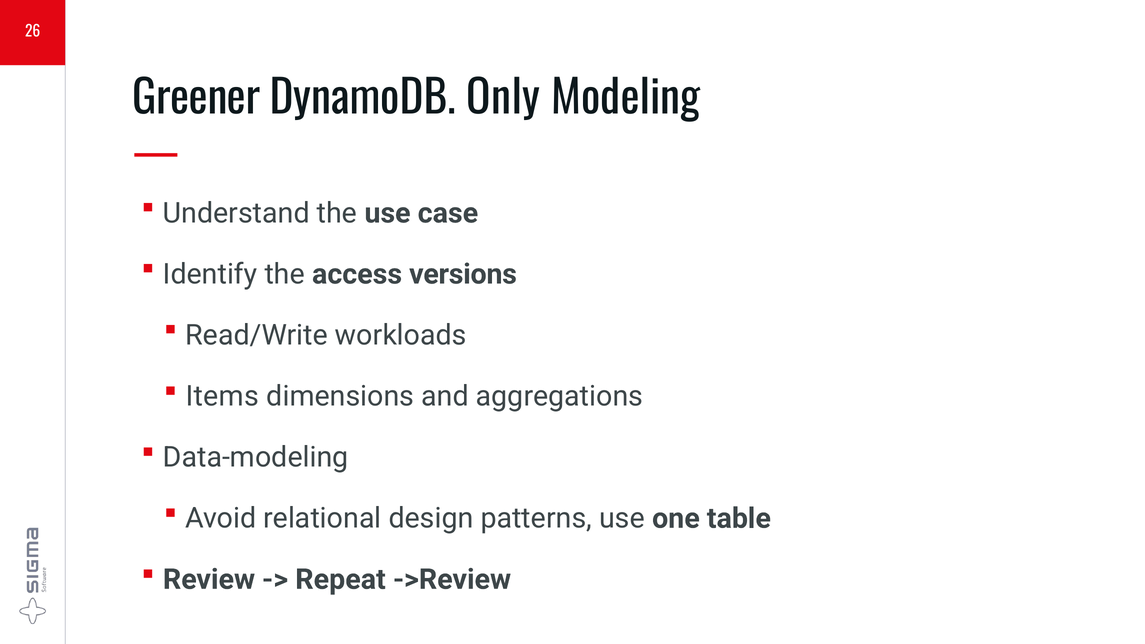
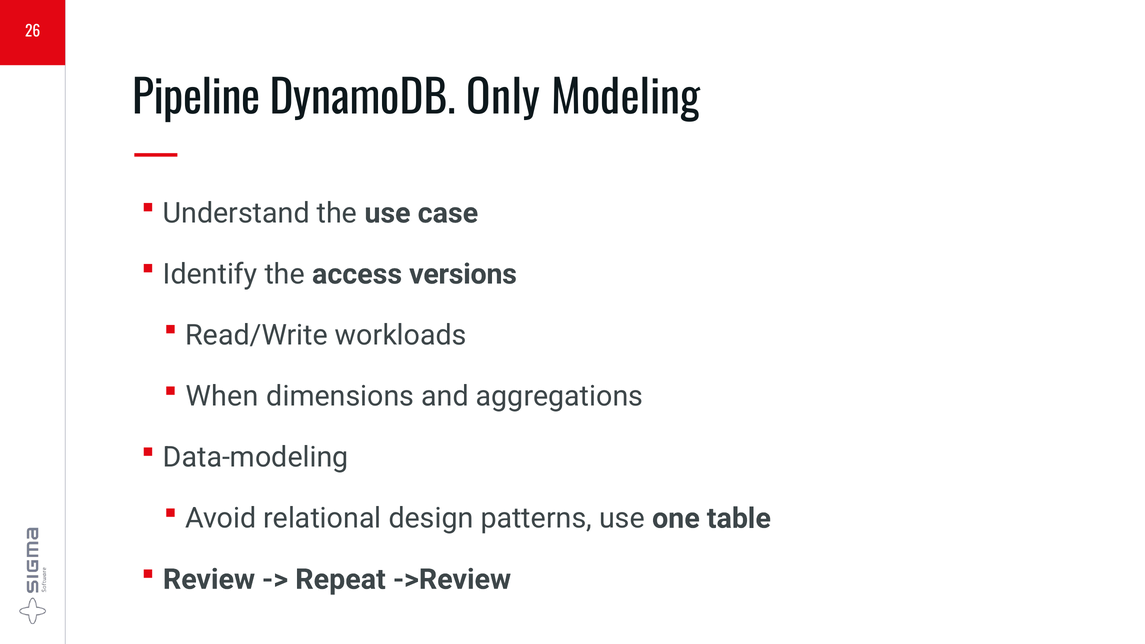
Greener: Greener -> Pipeline
Items: Items -> When
